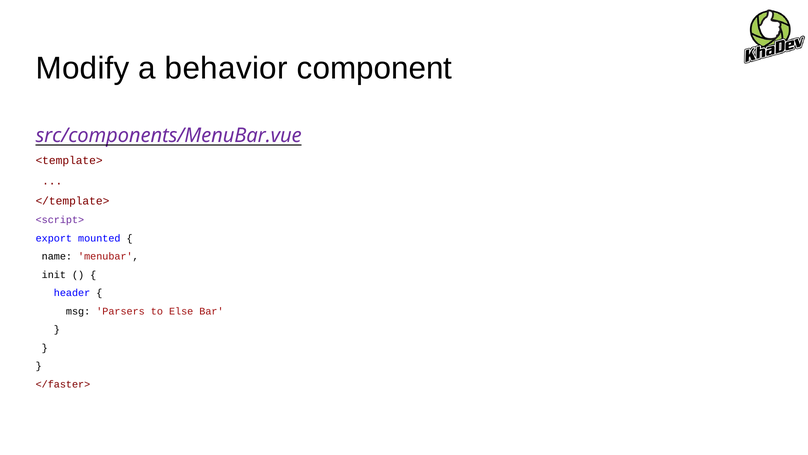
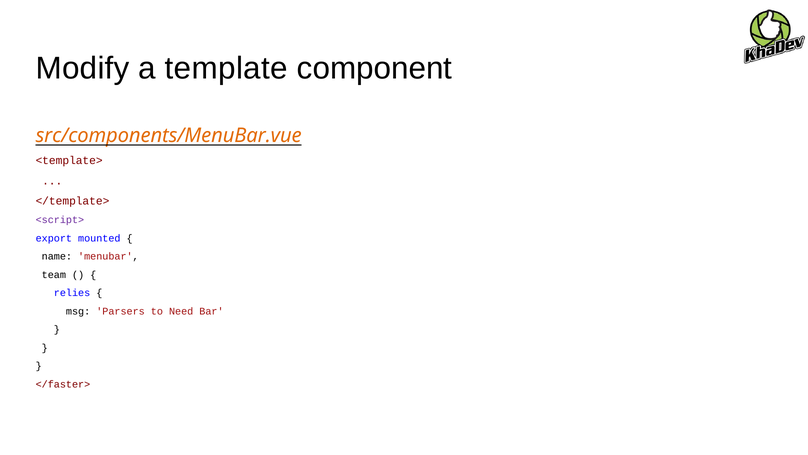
behavior: behavior -> template
src/components/MenuBar.vue colour: purple -> orange
init: init -> team
header: header -> relies
Else: Else -> Need
